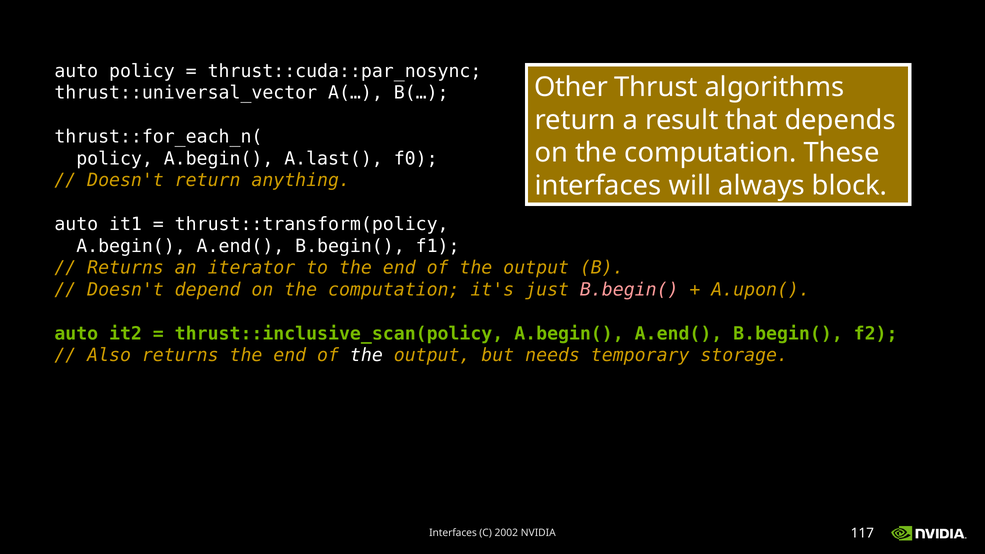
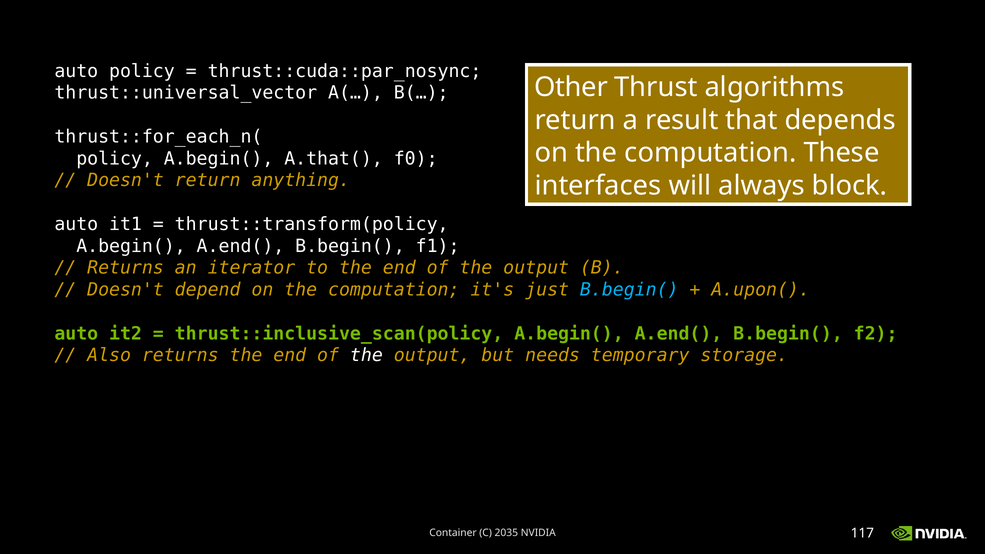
A.last(: A.last( -> A.that(
B.begin( at (629, 290) colour: pink -> light blue
Interfaces at (453, 533): Interfaces -> Container
2002: 2002 -> 2035
